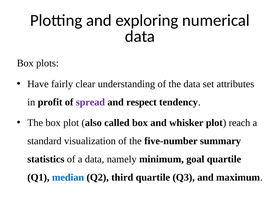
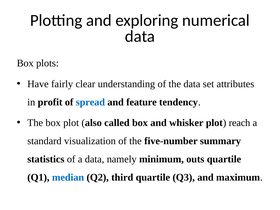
spread colour: purple -> blue
respect: respect -> feature
goal: goal -> outs
